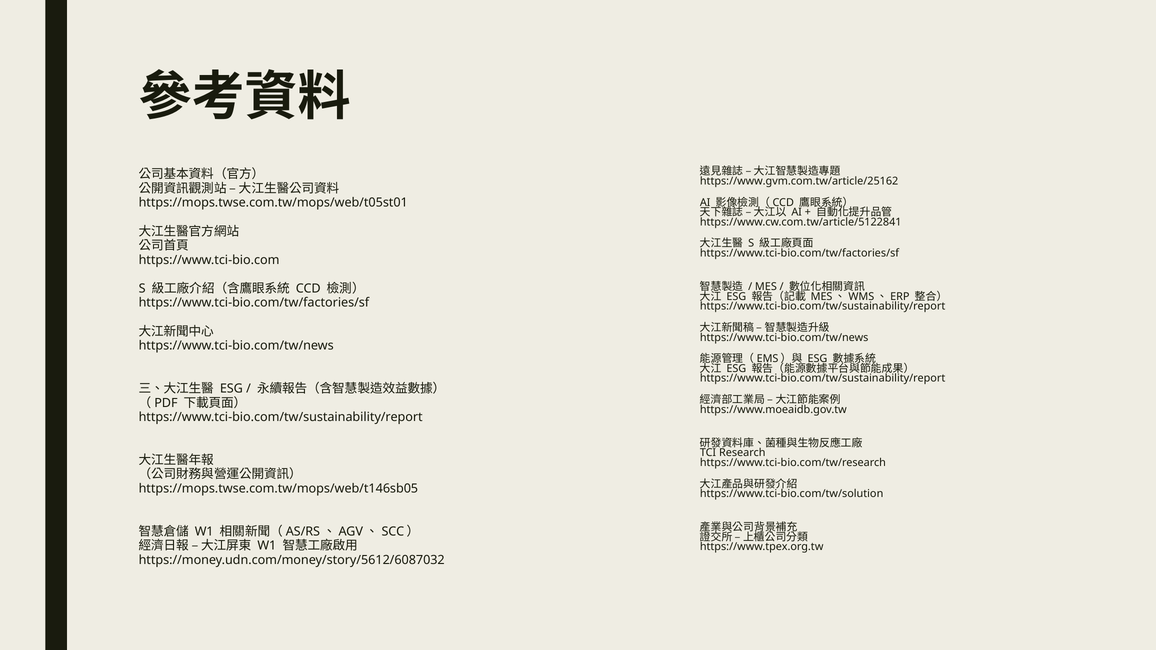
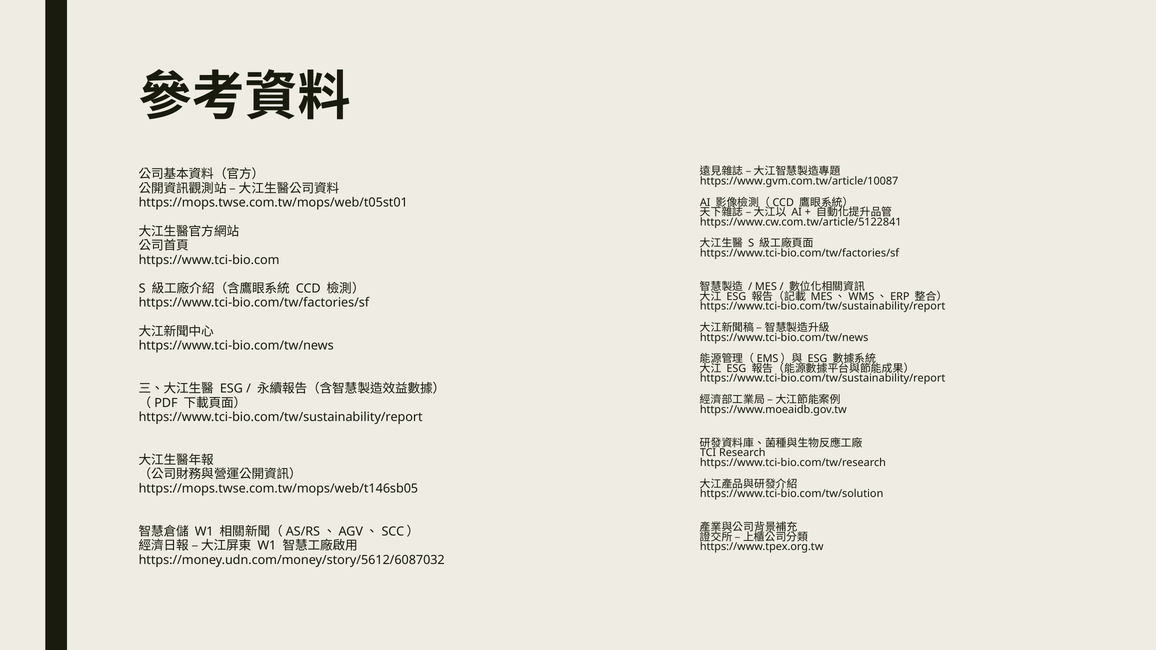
https://www.gvm.com.tw/article/25162: https://www.gvm.com.tw/article/25162 -> https://www.gvm.com.tw/article/10087
